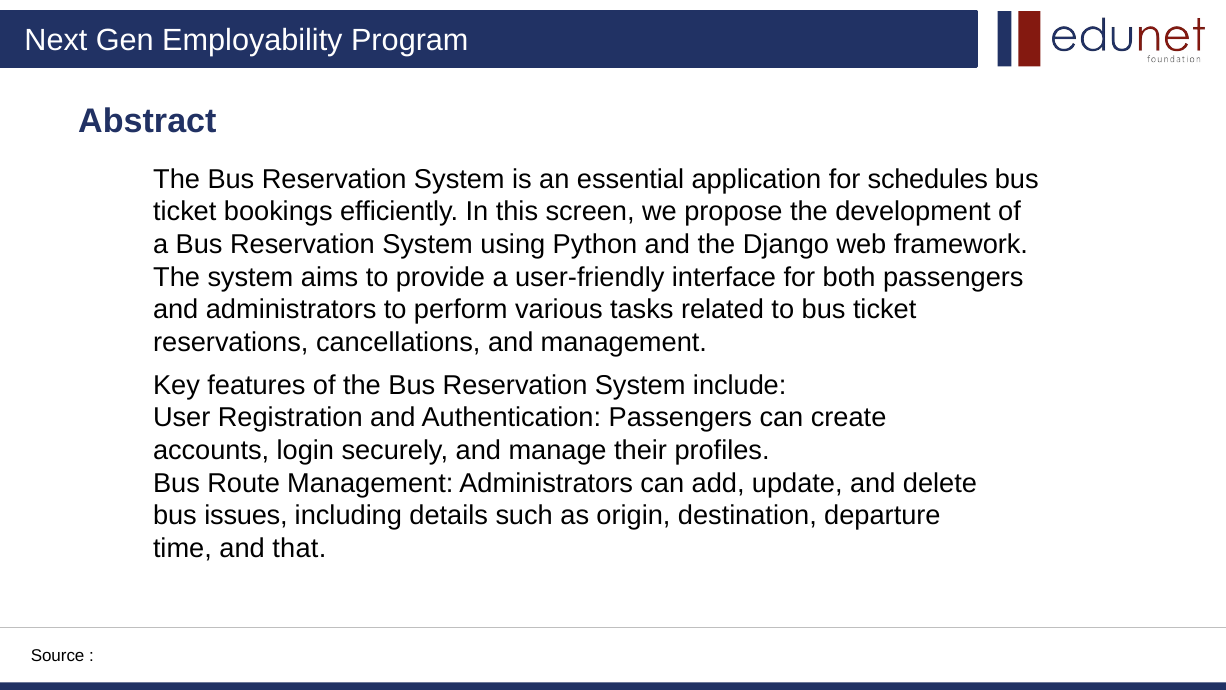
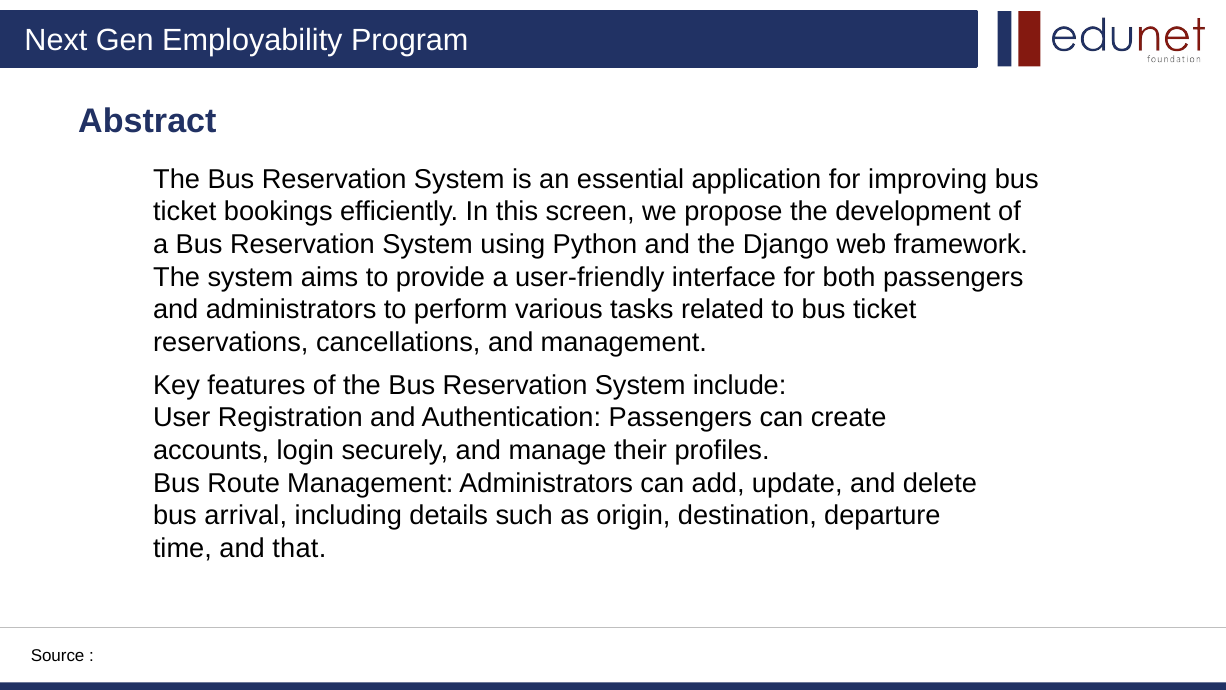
schedules: schedules -> improving
issues: issues -> arrival
